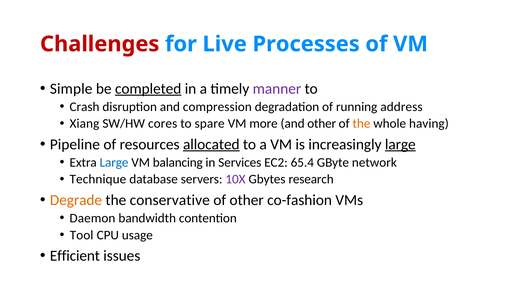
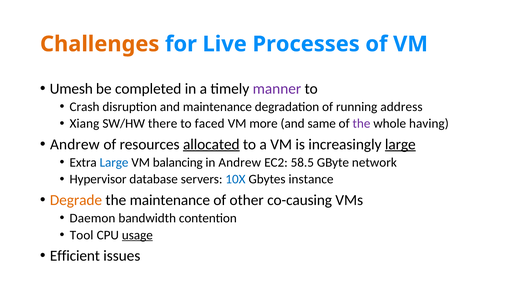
Challenges colour: red -> orange
Simple: Simple -> Umesh
completed underline: present -> none
and compression: compression -> maintenance
cores: cores -> there
spare: spare -> faced
and other: other -> same
the at (361, 124) colour: orange -> purple
Pipeline at (75, 145): Pipeline -> Andrew
in Services: Services -> Andrew
65.4: 65.4 -> 58.5
Technique: Technique -> Hypervisor
10X colour: purple -> blue
research: research -> instance
the conservative: conservative -> maintenance
co-fashion: co-fashion -> co-causing
usage underline: none -> present
